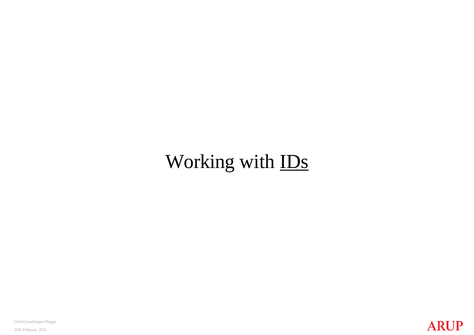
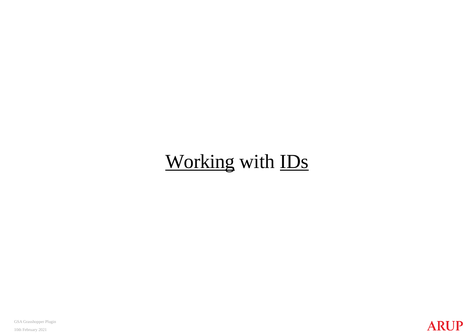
Working underline: none -> present
